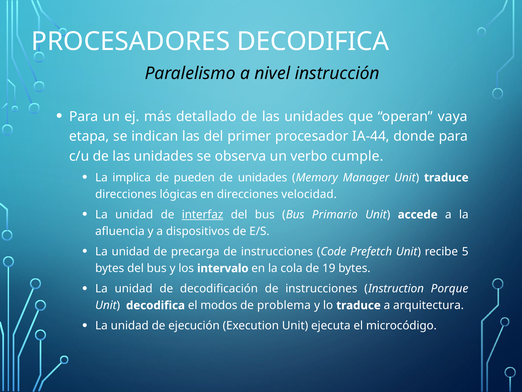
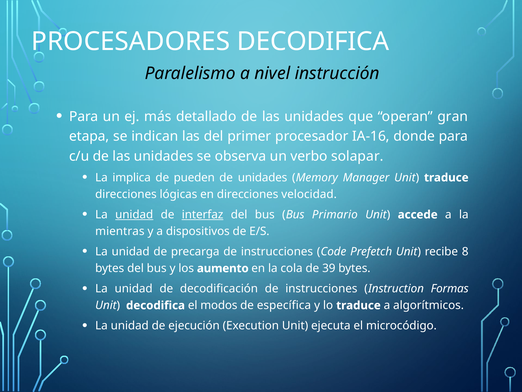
vaya: vaya -> gran
IA-44: IA-44 -> IA-16
cumple: cumple -> solapar
unidad at (134, 214) underline: none -> present
afluencia: afluencia -> mientras
5: 5 -> 8
intervalo: intervalo -> aumento
19: 19 -> 39
Porque: Porque -> Formas
problema: problema -> específica
arquitectura: arquitectura -> algorítmicos
